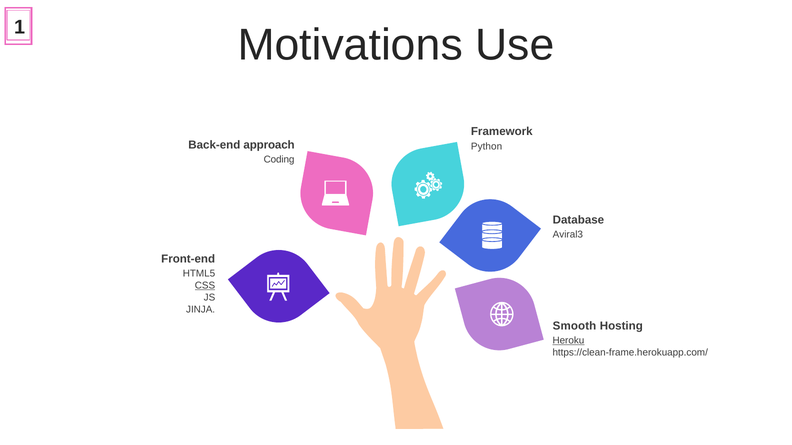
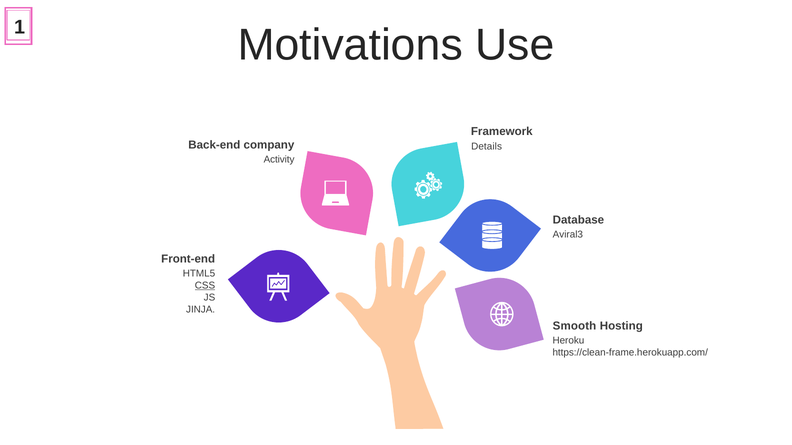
approach: approach -> company
Python: Python -> Details
Coding: Coding -> Activity
Heroku underline: present -> none
